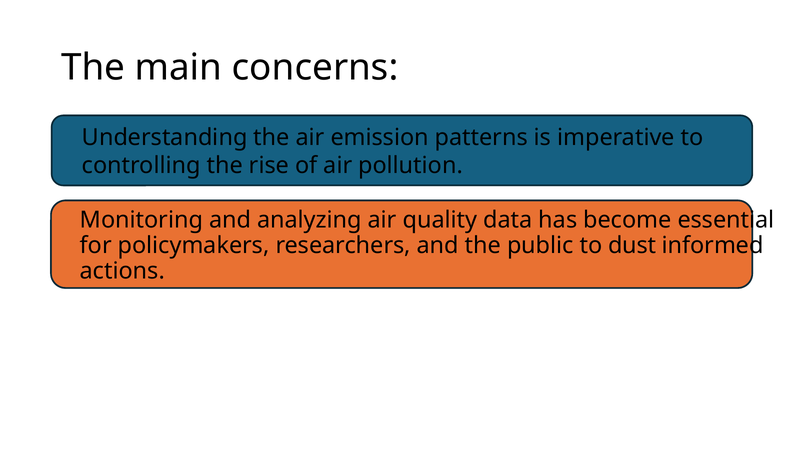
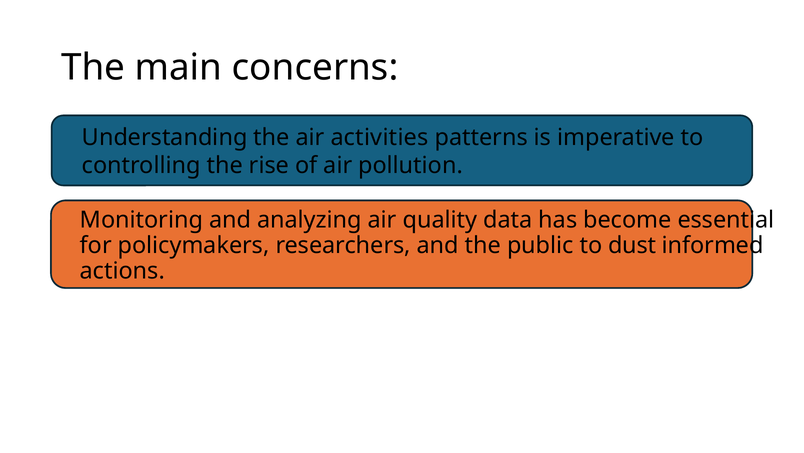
emission: emission -> activities
